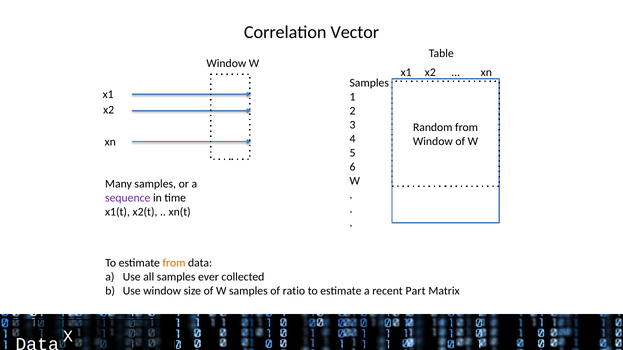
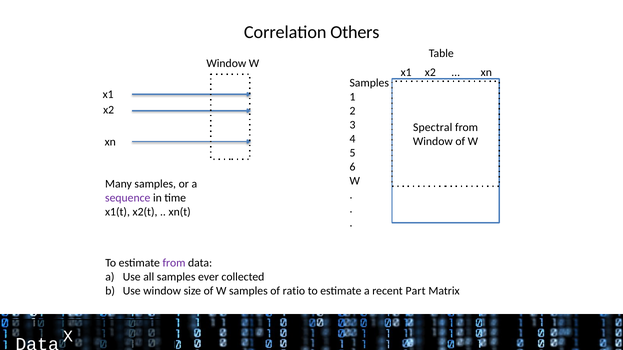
Vector: Vector -> Others
Random: Random -> Spectral
from at (174, 263) colour: orange -> purple
